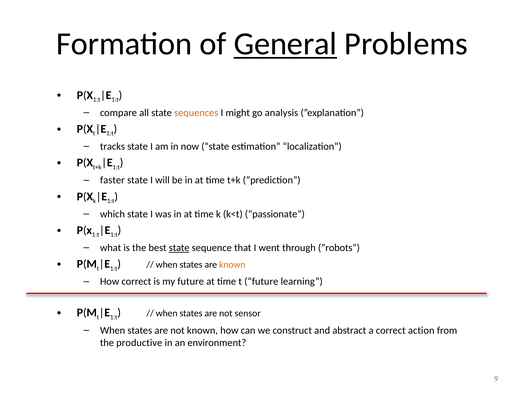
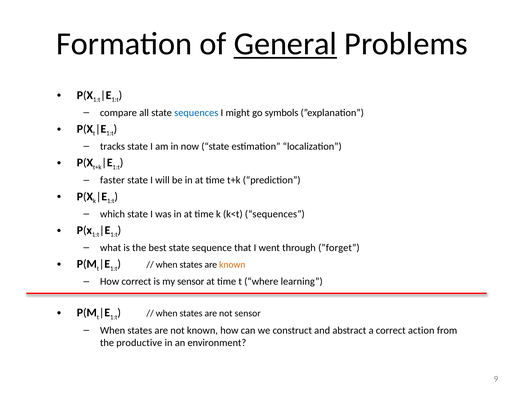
sequences at (196, 113) colour: orange -> blue
analysis: analysis -> symbols
k<t passionate: passionate -> sequences
state at (179, 248) underline: present -> none
”robots: ”robots -> ”forget
my future: future -> sensor
t future: future -> where
